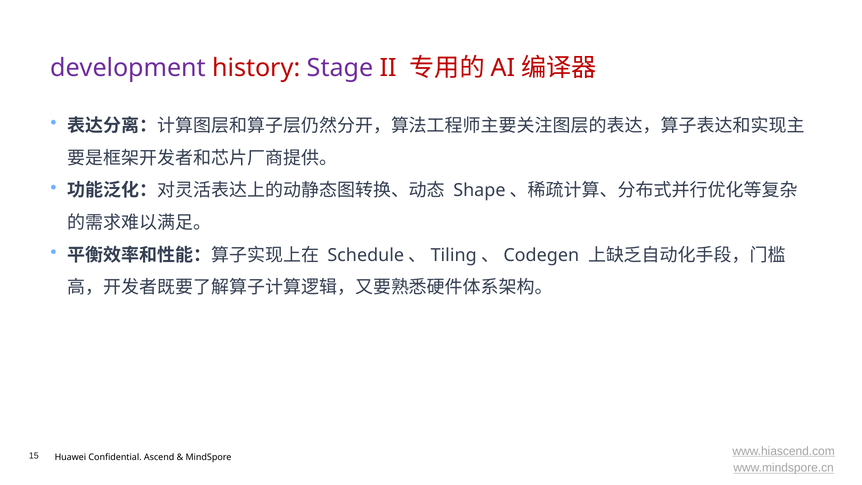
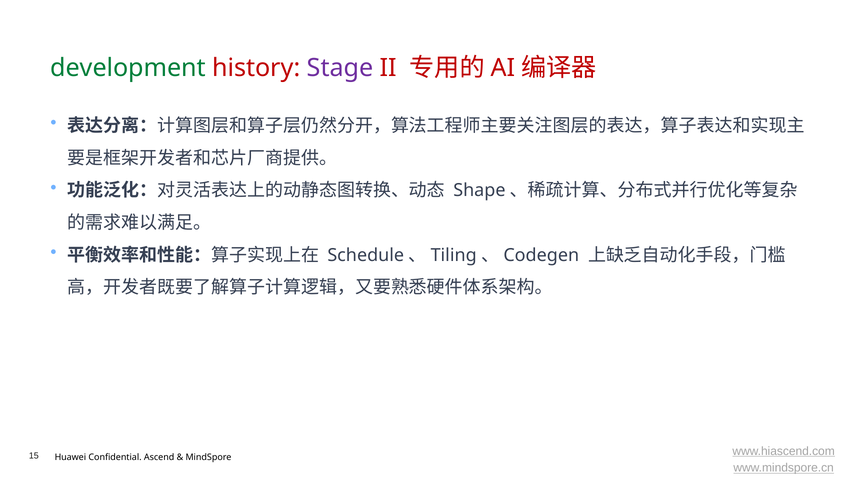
development colour: purple -> green
